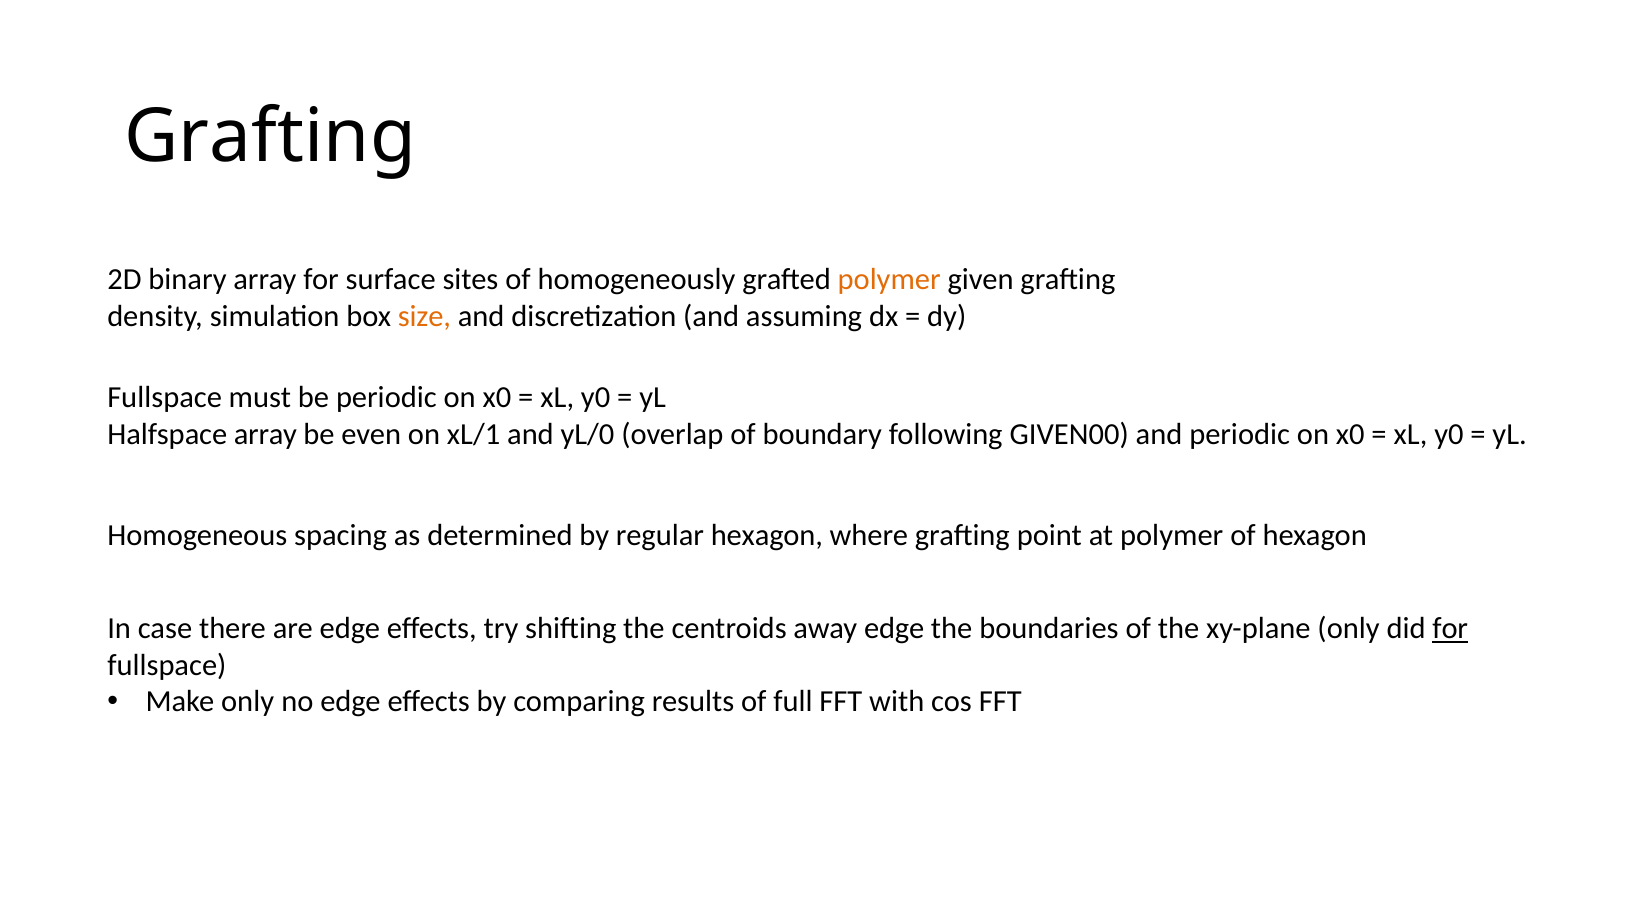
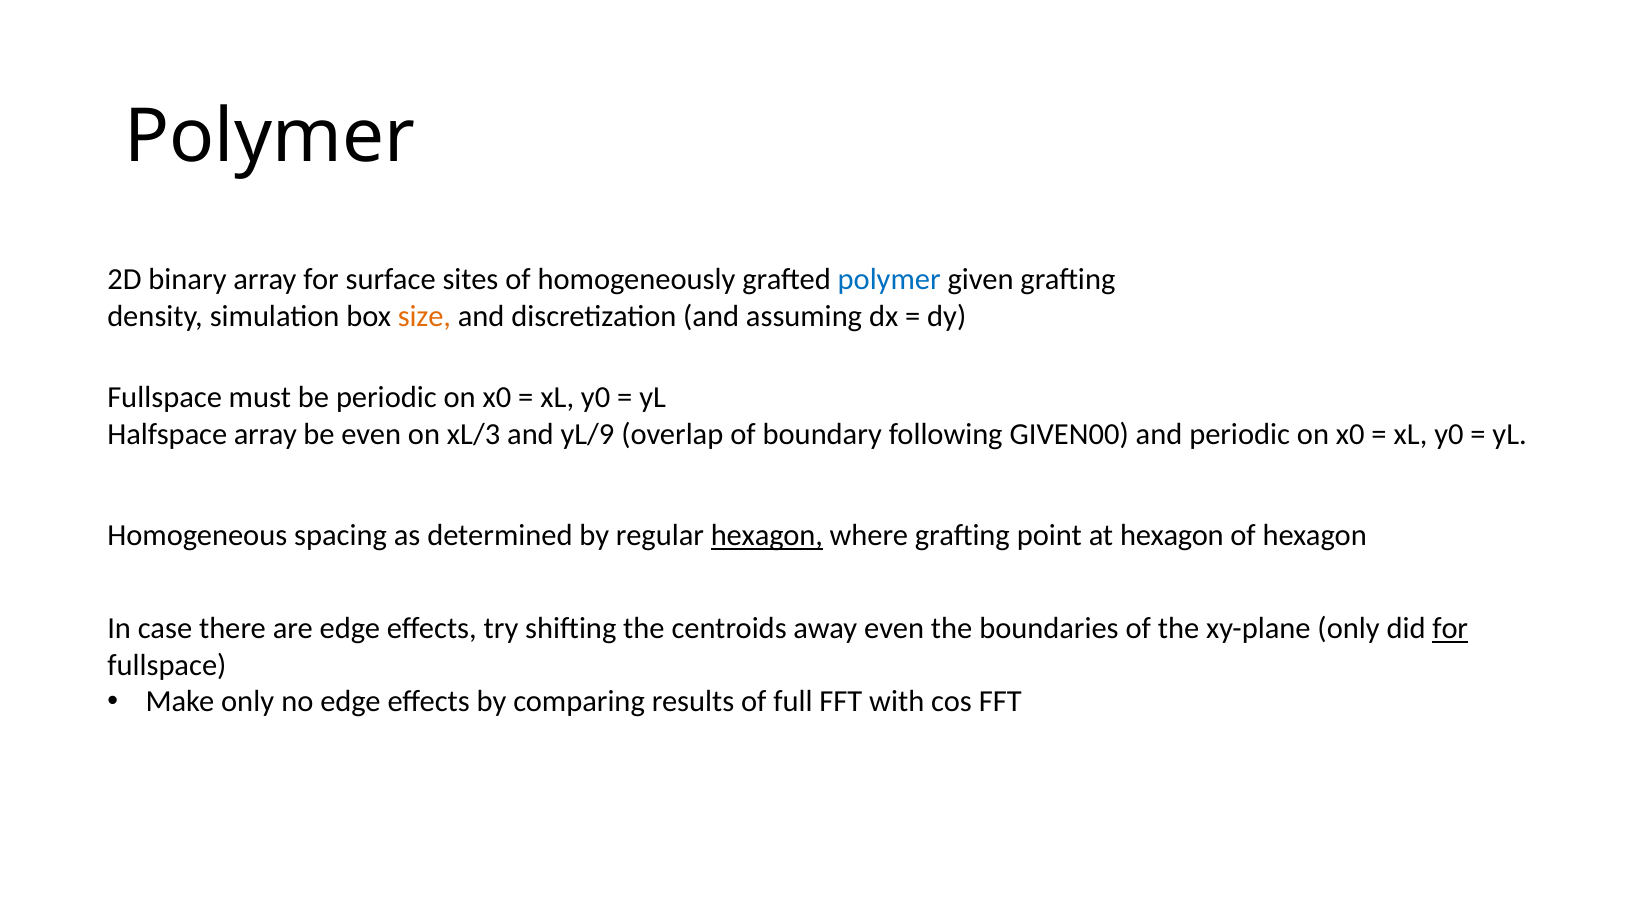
Grafting at (270, 137): Grafting -> Polymer
polymer at (889, 280) colour: orange -> blue
xL/1: xL/1 -> xL/3
yL/0: yL/0 -> yL/9
hexagon at (767, 535) underline: none -> present
at polymer: polymer -> hexagon
away edge: edge -> even
